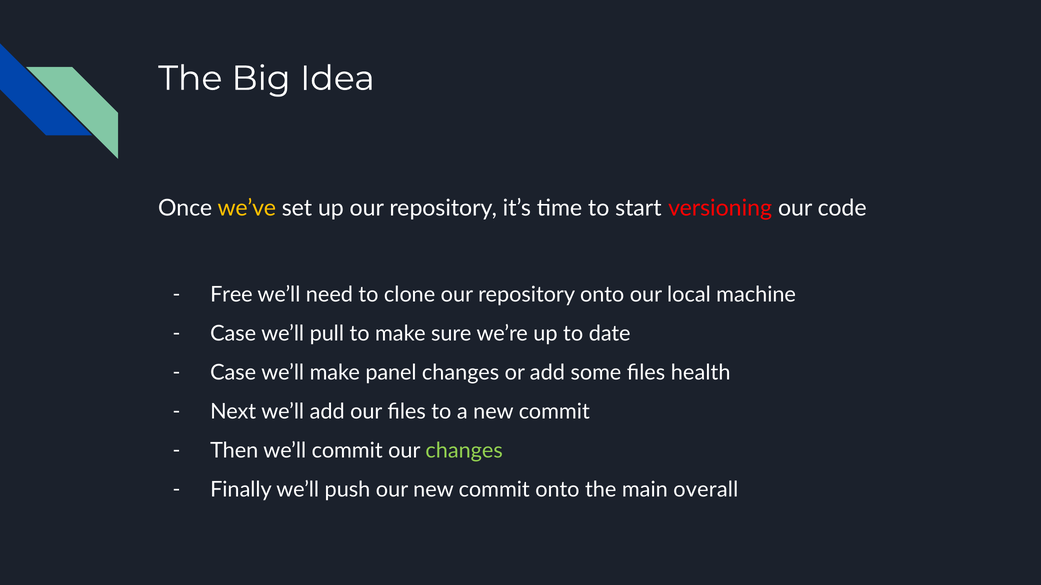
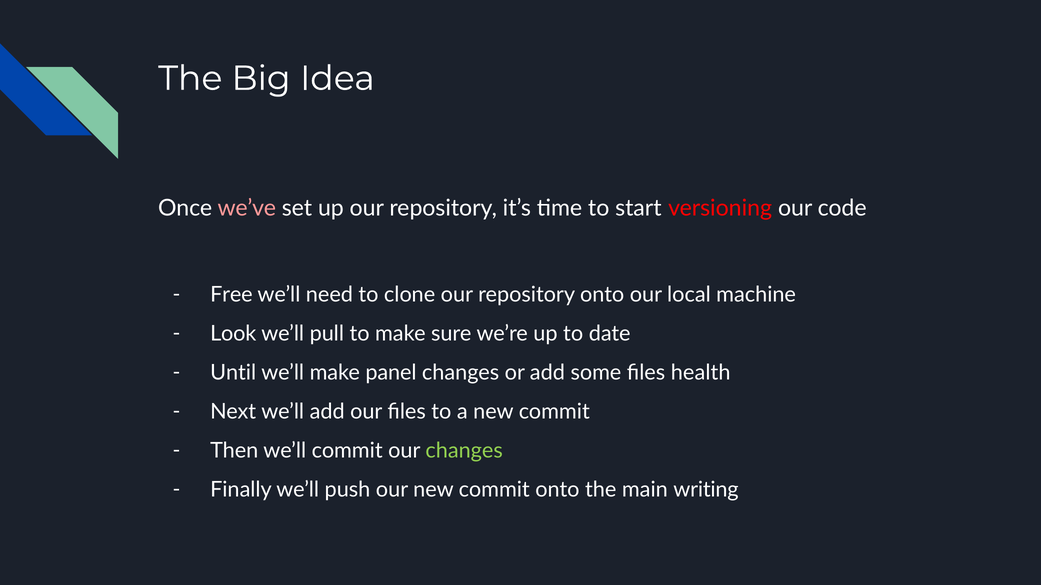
we’ve colour: yellow -> pink
Case at (233, 334): Case -> Look
Case at (233, 373): Case -> Until
overall: overall -> writing
